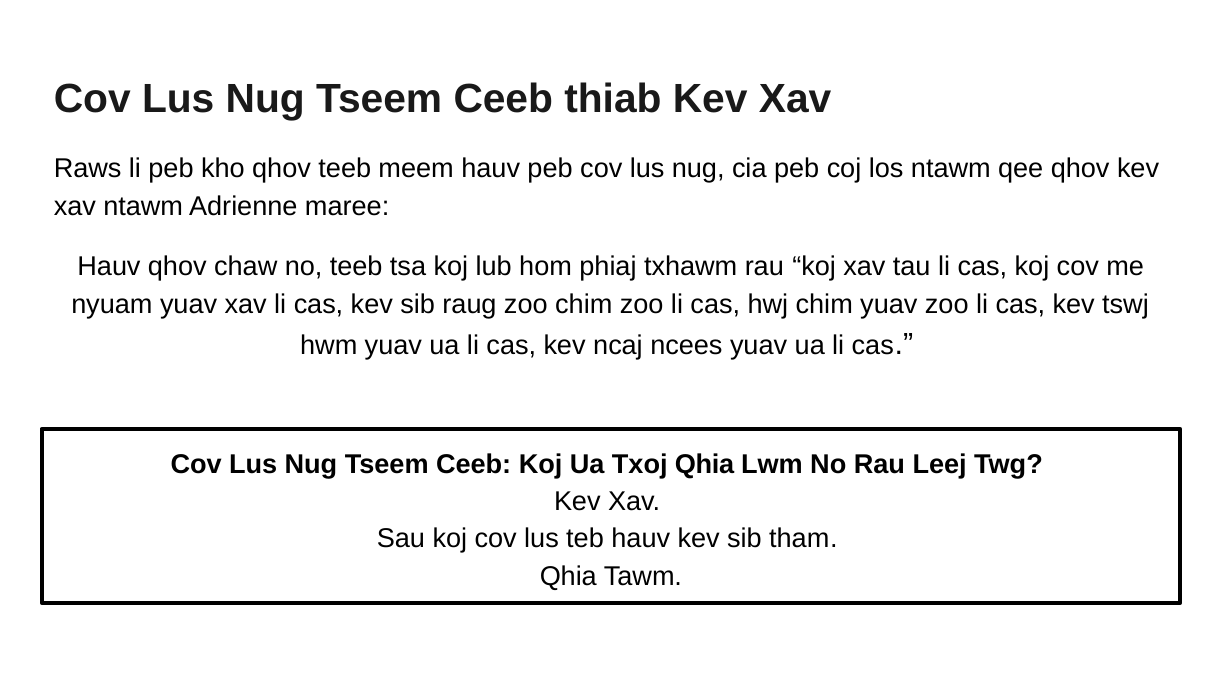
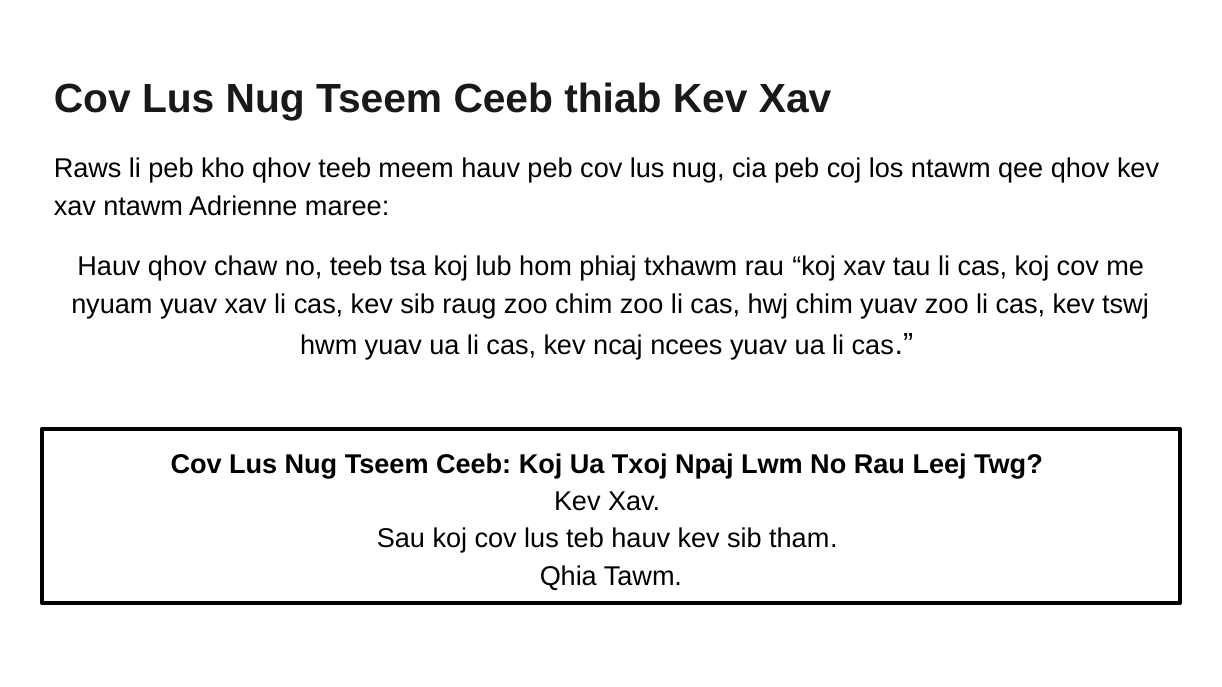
Txoj Qhia: Qhia -> Npaj
